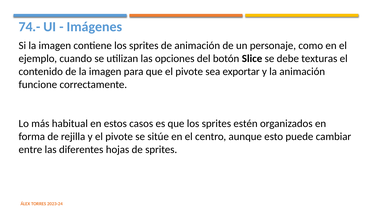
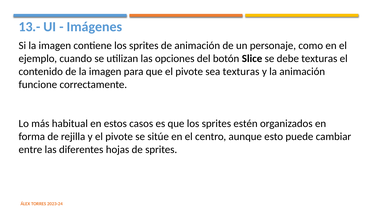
74.-: 74.- -> 13.-
sea exportar: exportar -> texturas
